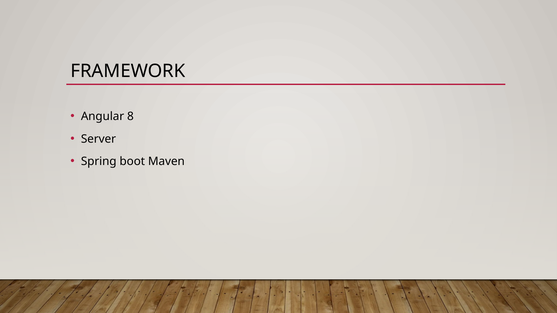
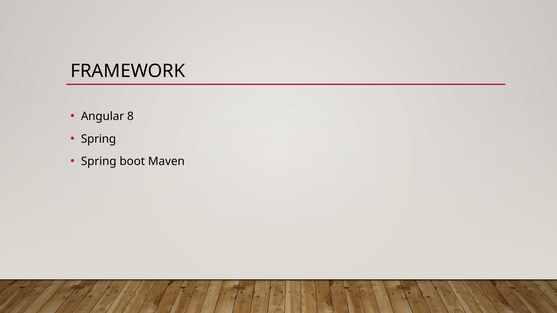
Server at (98, 139): Server -> Spring
